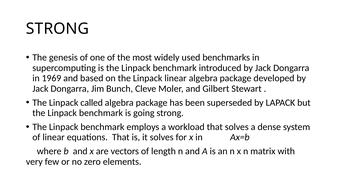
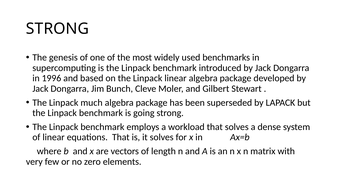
1969: 1969 -> 1996
called: called -> much
